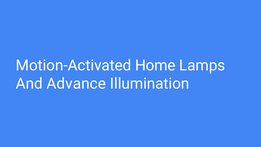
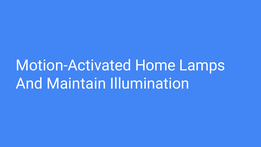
Advance: Advance -> Maintain
